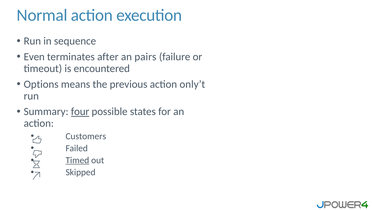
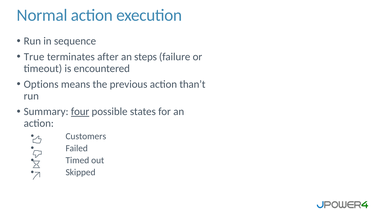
Even: Even -> True
pairs: pairs -> steps
only’t: only’t -> than’t
Timed underline: present -> none
